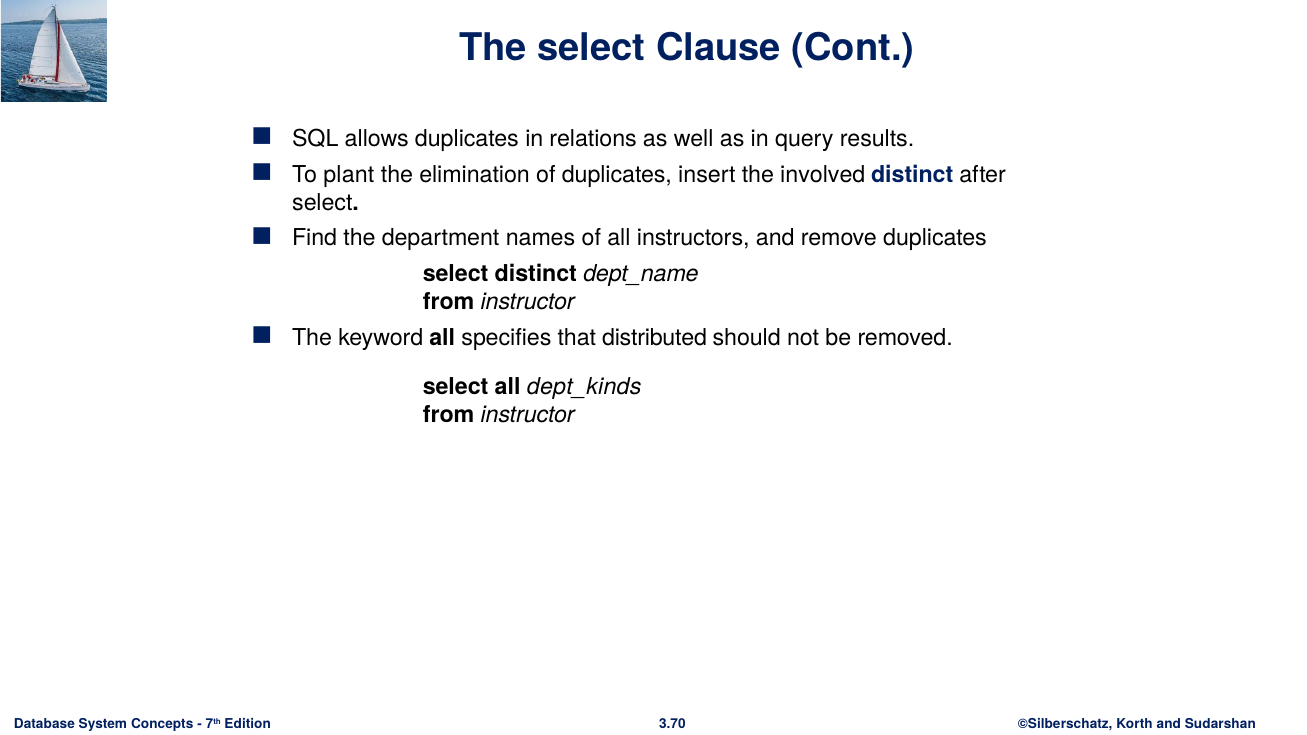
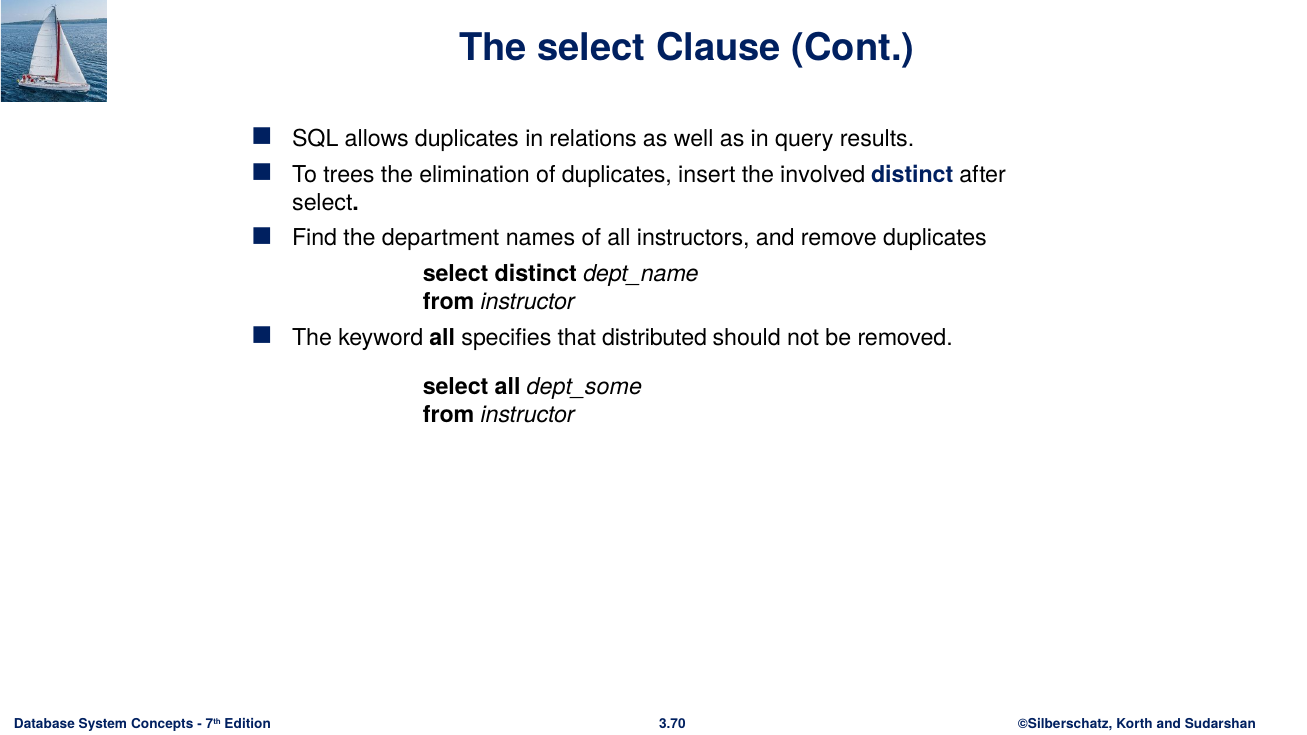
plant: plant -> trees
dept_kinds: dept_kinds -> dept_some
